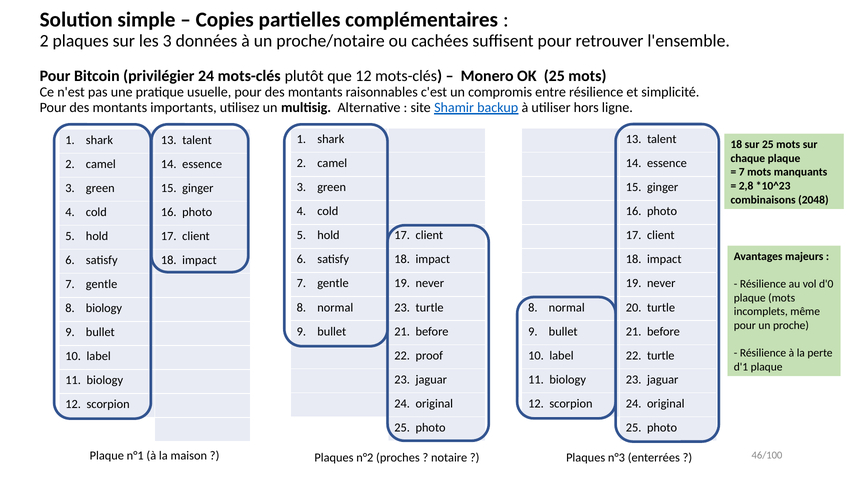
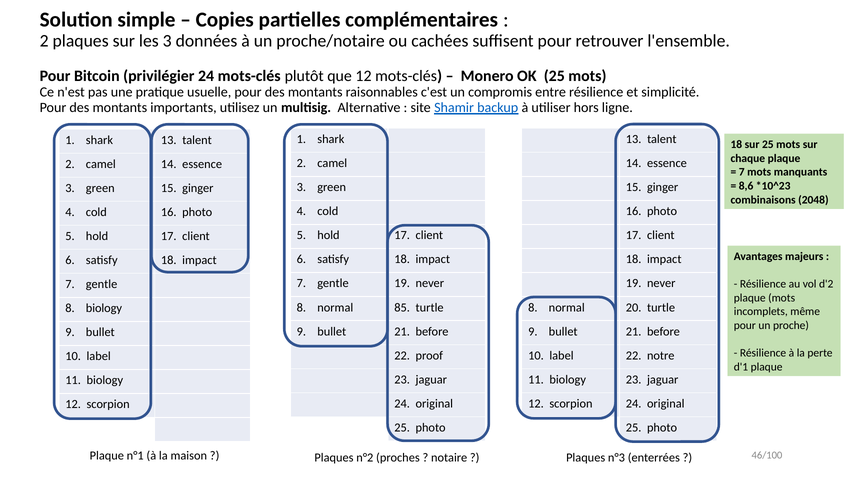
2,8: 2,8 -> 8,6
d'0: d'0 -> d'2
normal 23: 23 -> 85
22 turtle: turtle -> notre
